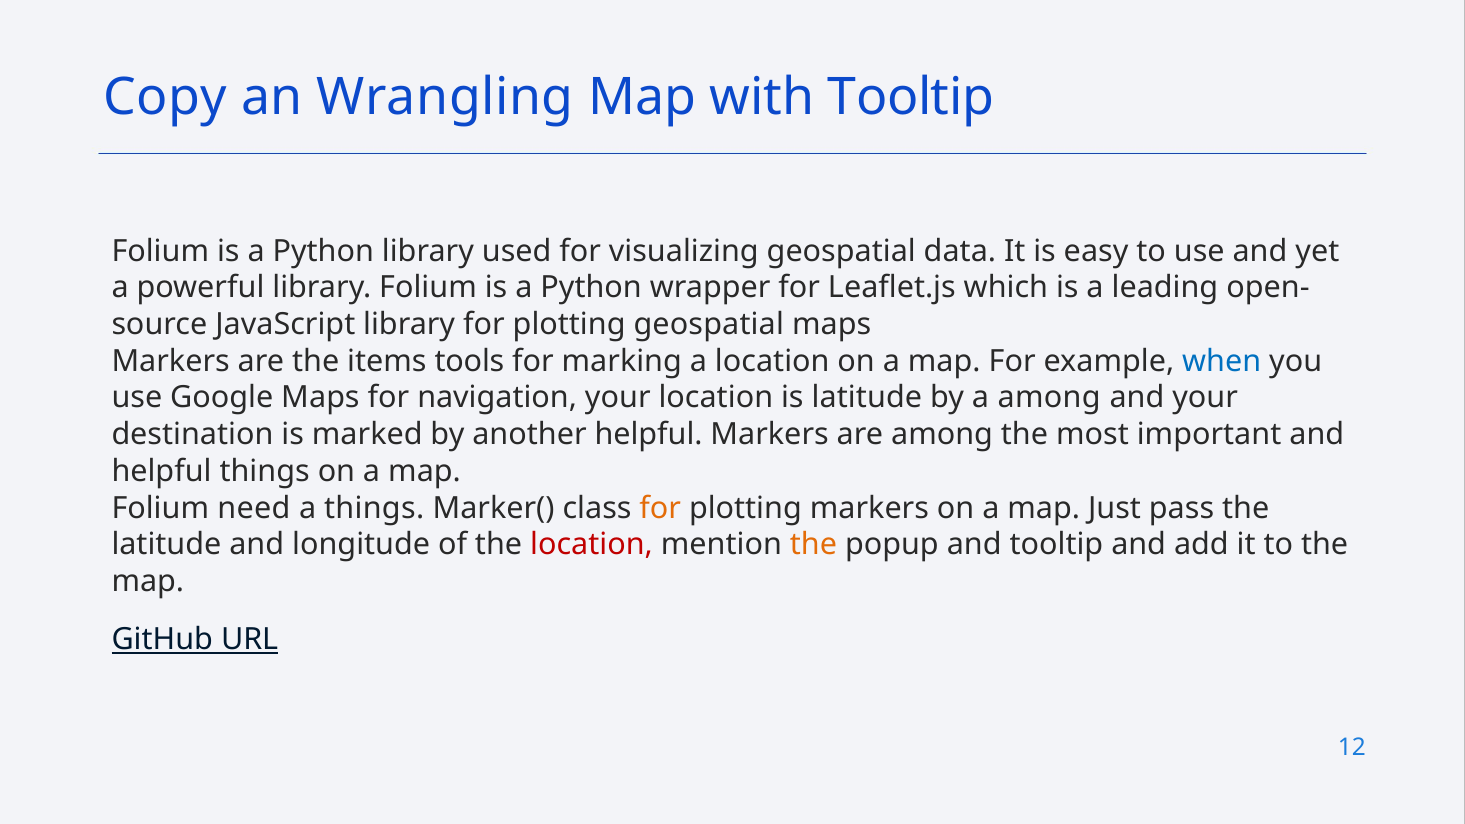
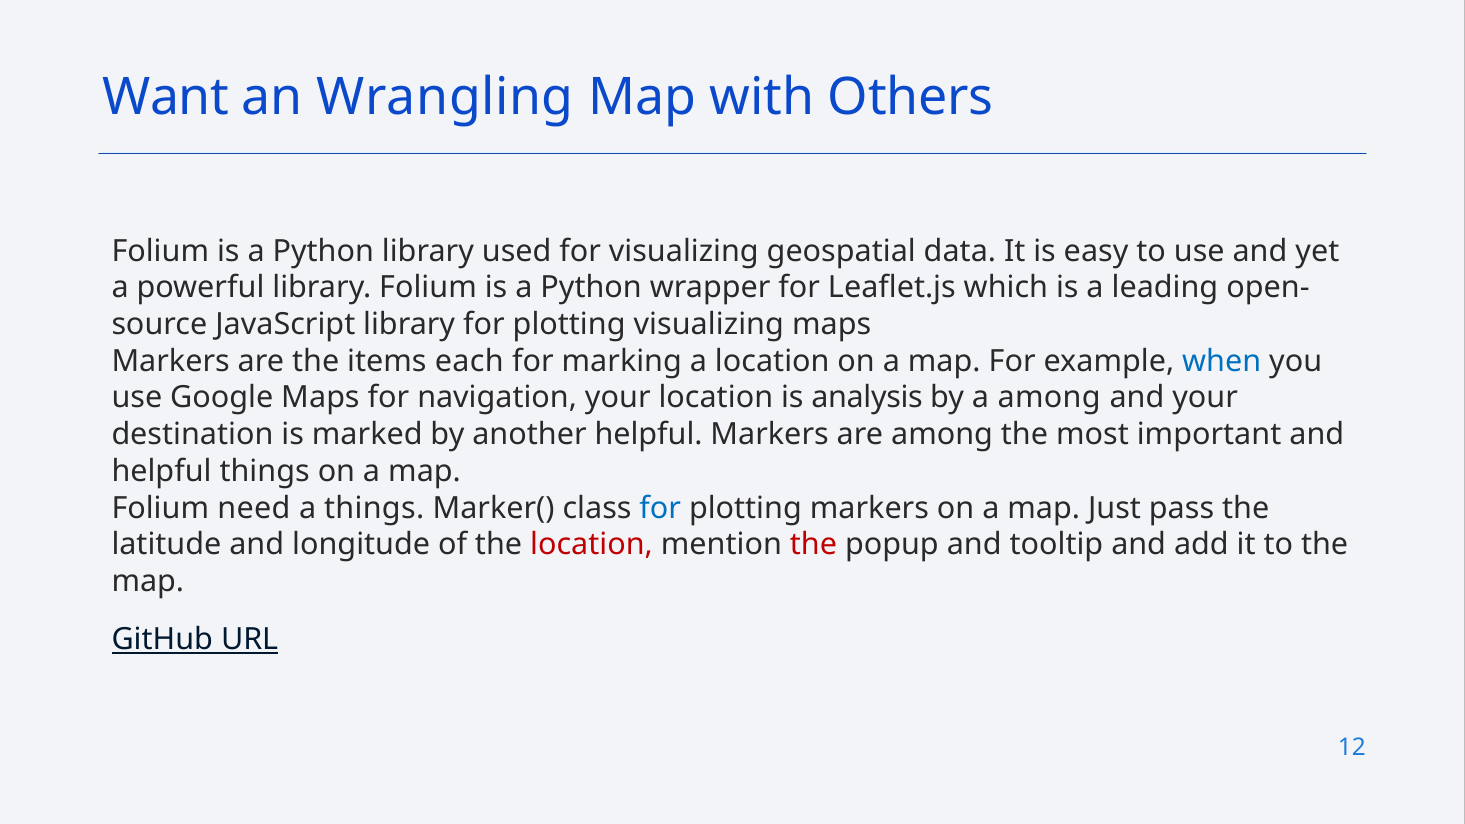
Copy: Copy -> Want
with Tooltip: Tooltip -> Others
plotting geospatial: geospatial -> visualizing
tools: tools -> each
is latitude: latitude -> analysis
for at (660, 508) colour: orange -> blue
the at (814, 545) colour: orange -> red
